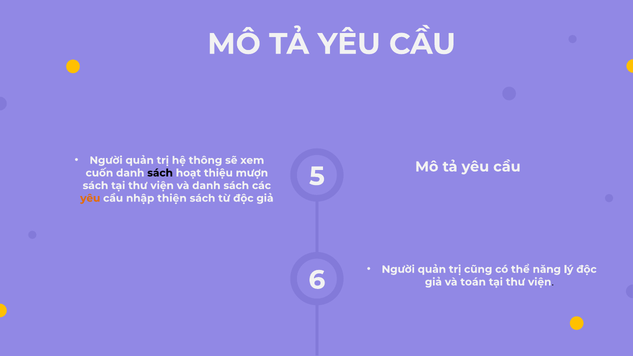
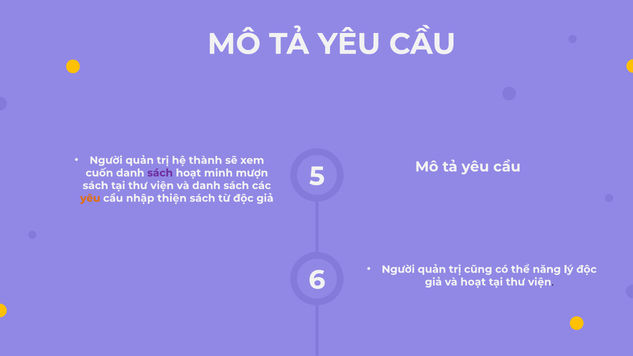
thông: thông -> thành
sách at (160, 173) colour: black -> purple
thiệu: thiệu -> minh
và toán: toán -> hoạt
